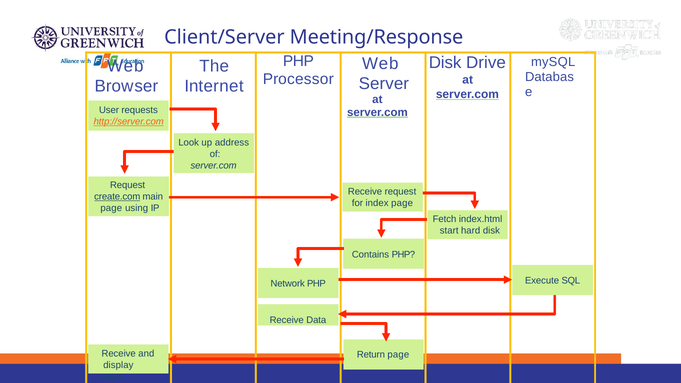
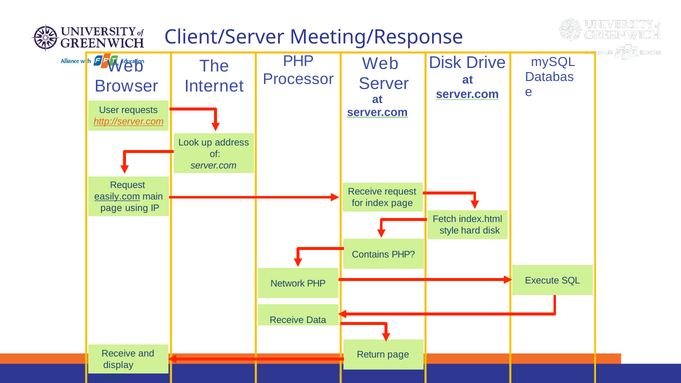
create.com: create.com -> easily.com
start: start -> style
